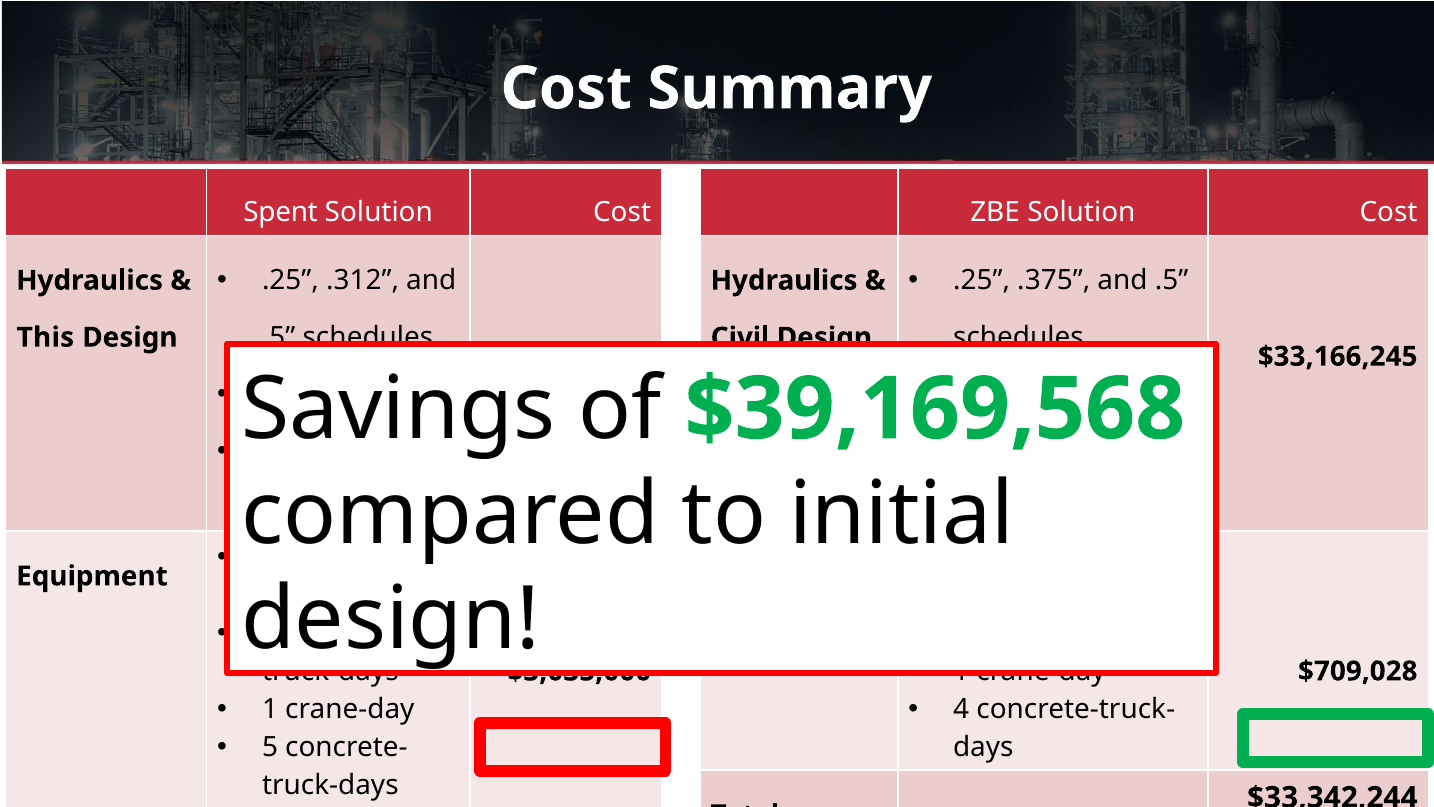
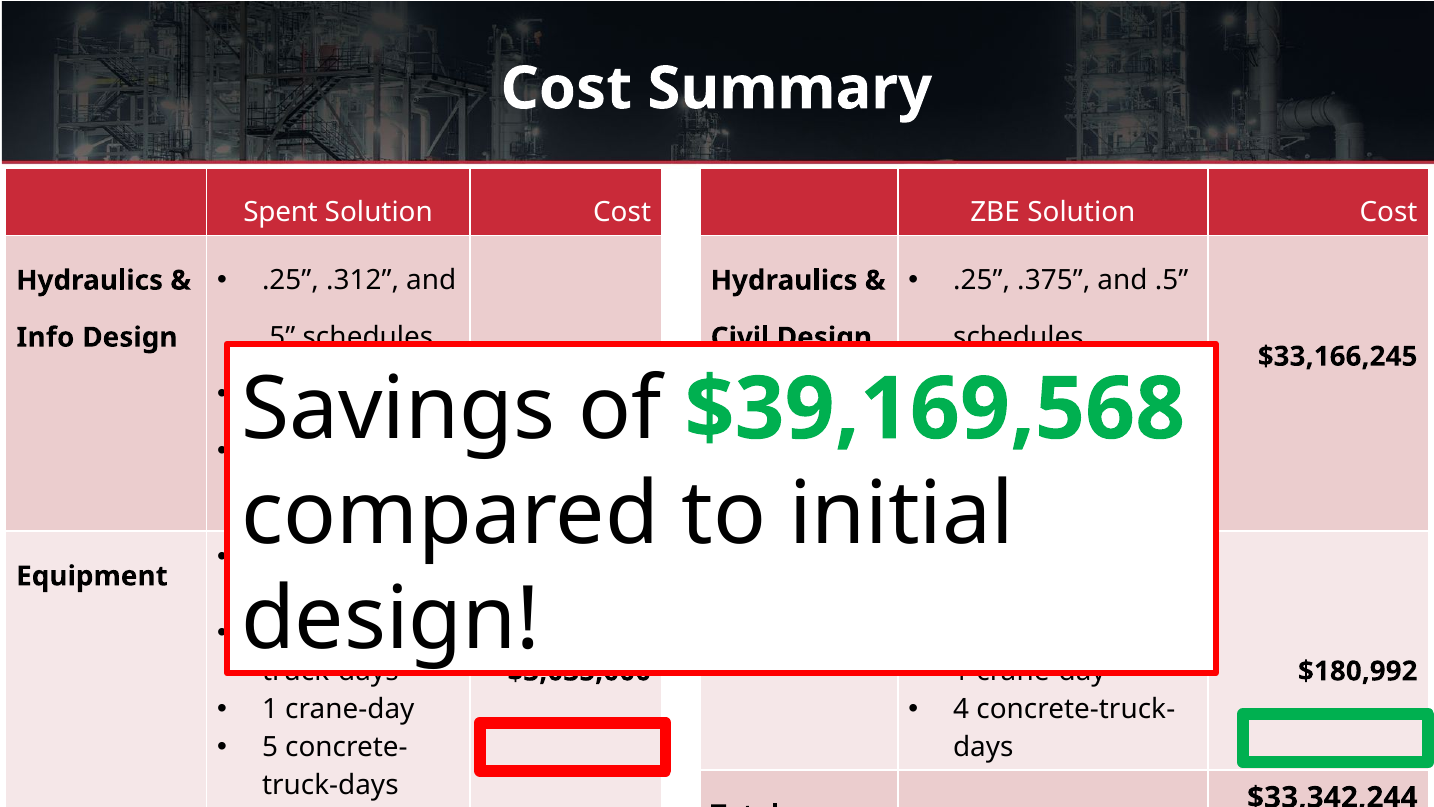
This: This -> Info
$709,028: $709,028 -> $180,992
